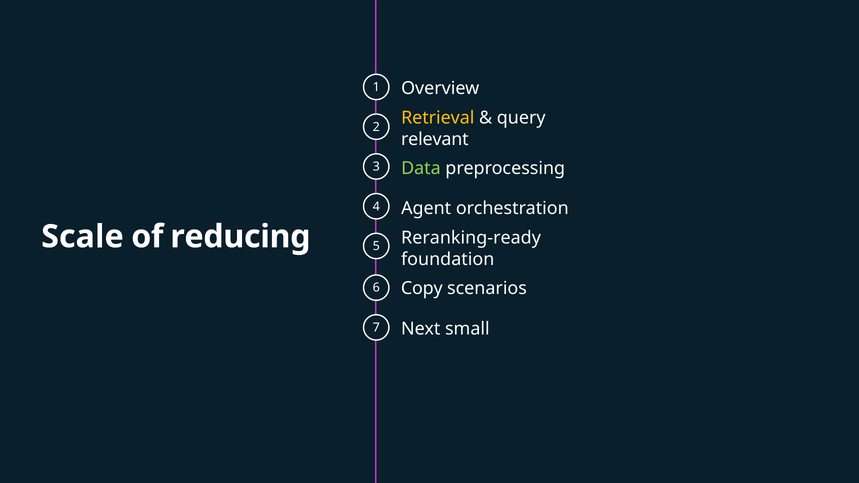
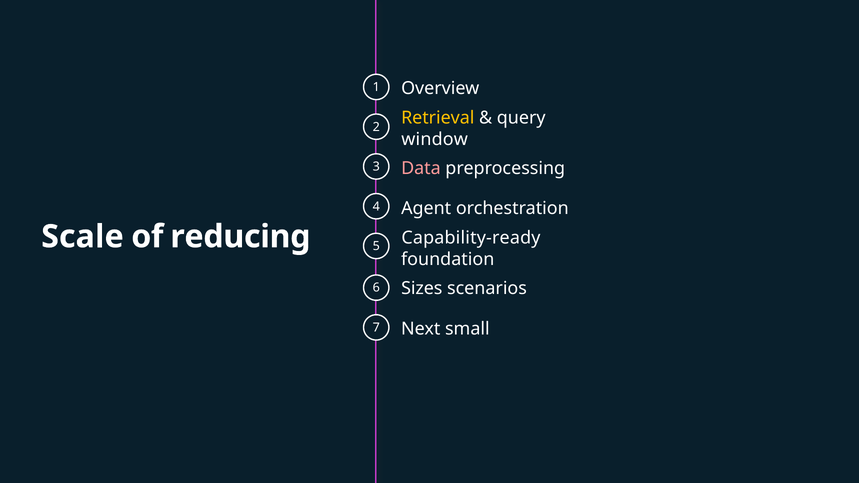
relevant: relevant -> window
Data colour: light green -> pink
Reranking-ready: Reranking-ready -> Capability-ready
Copy: Copy -> Sizes
